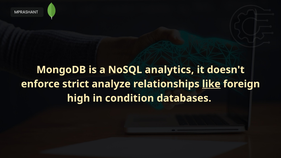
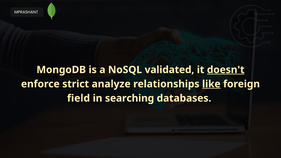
analytics: analytics -> validated
doesn't underline: none -> present
high: high -> field
condition: condition -> searching
